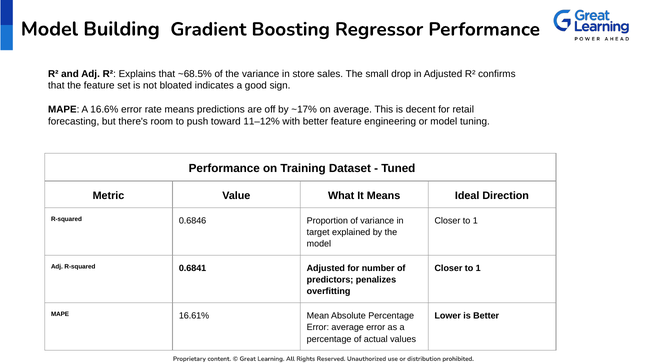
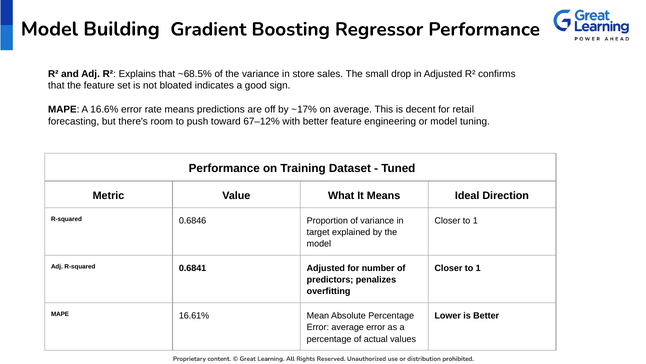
11–12%: 11–12% -> 67–12%
